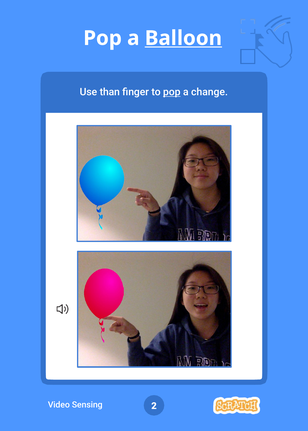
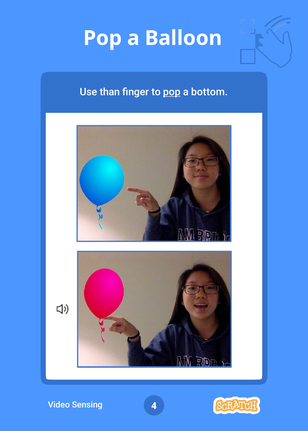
Balloon underline: present -> none
change: change -> bottom
2: 2 -> 4
